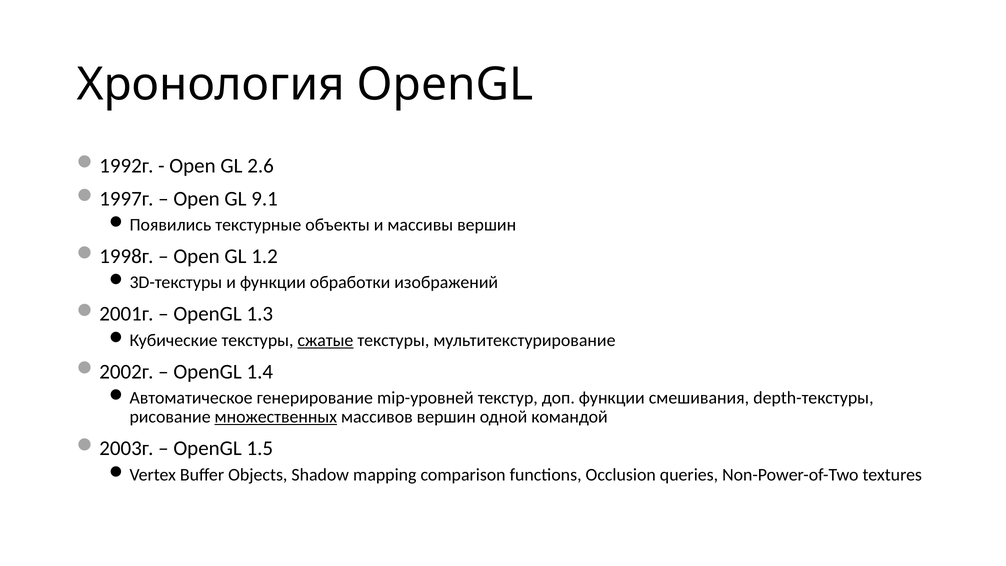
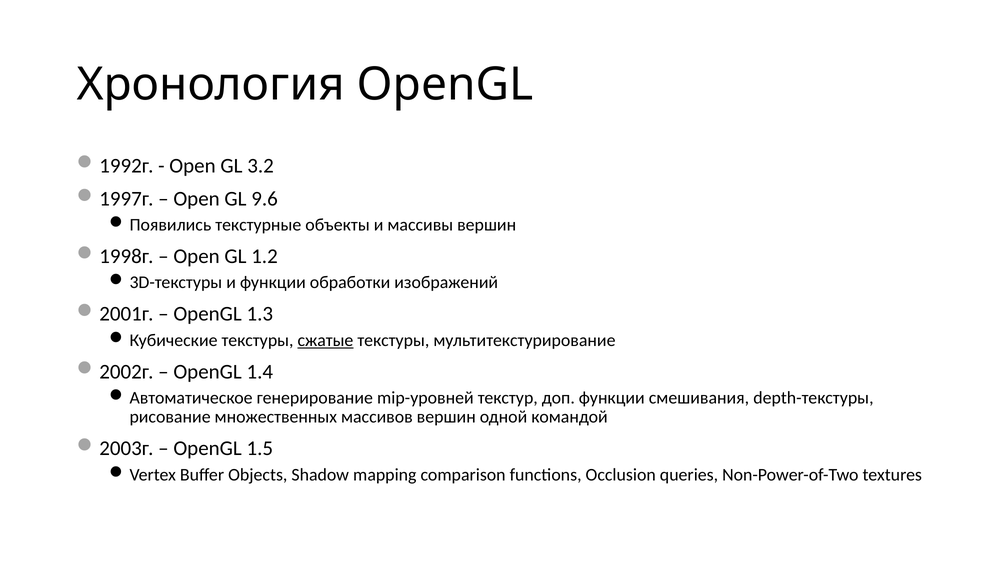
2.6: 2.6 -> 3.2
9.1: 9.1 -> 9.6
множественных underline: present -> none
